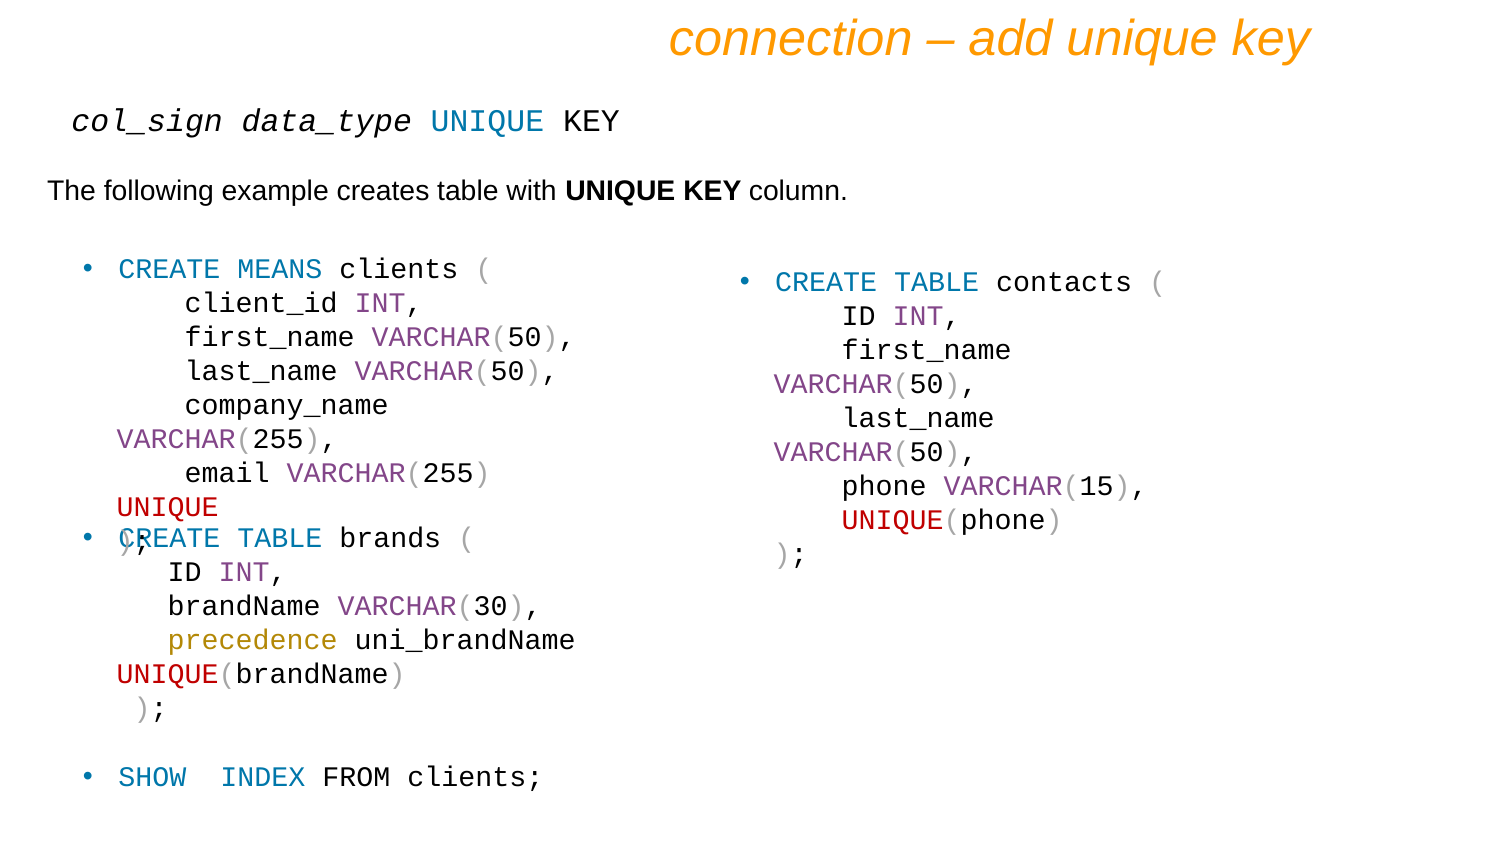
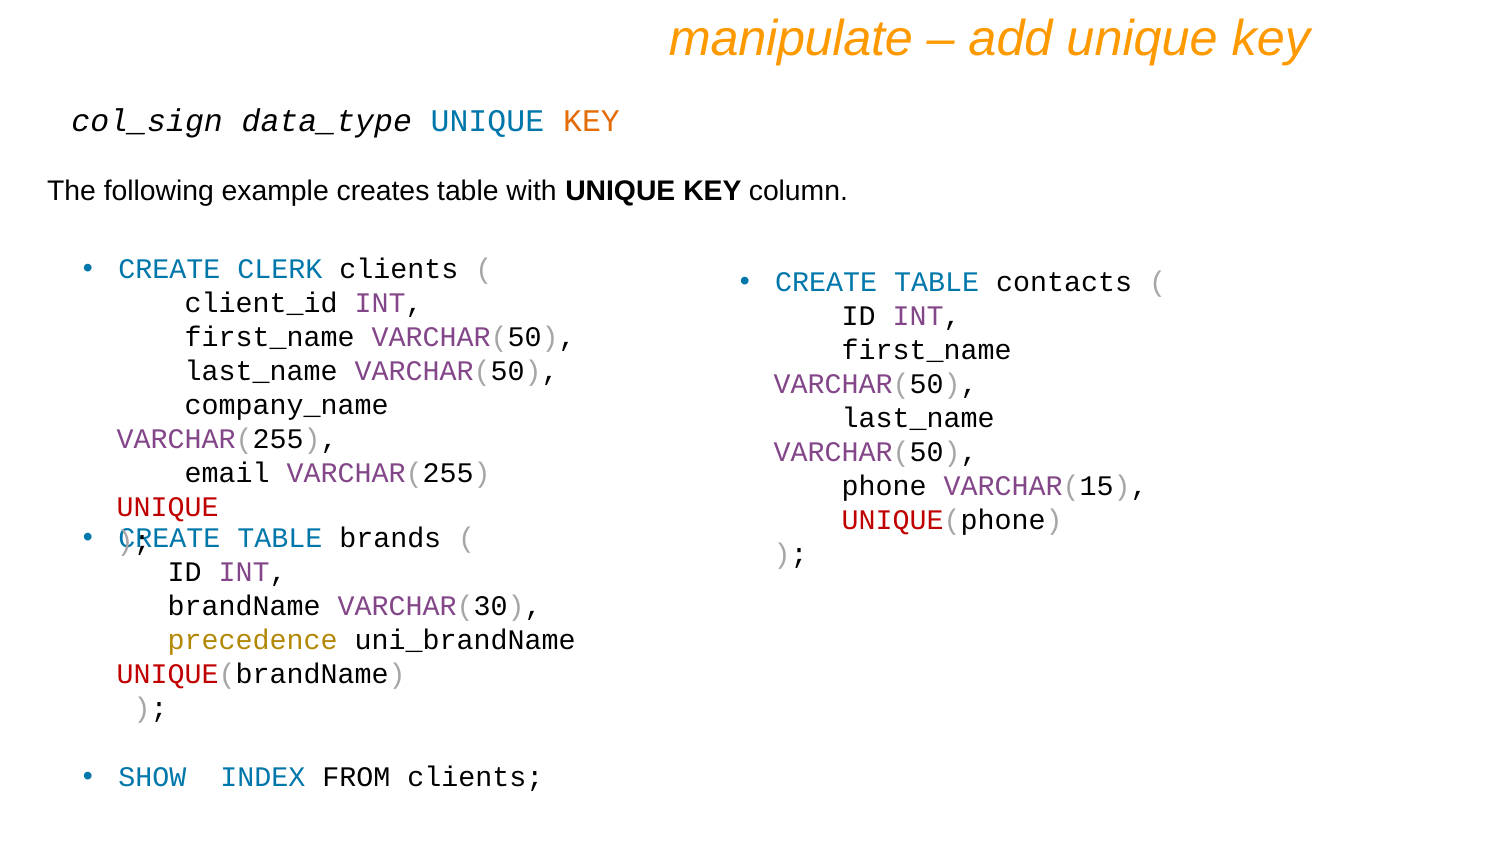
connection: connection -> manipulate
KEY at (592, 121) colour: black -> orange
MEANS: MEANS -> CLERK
